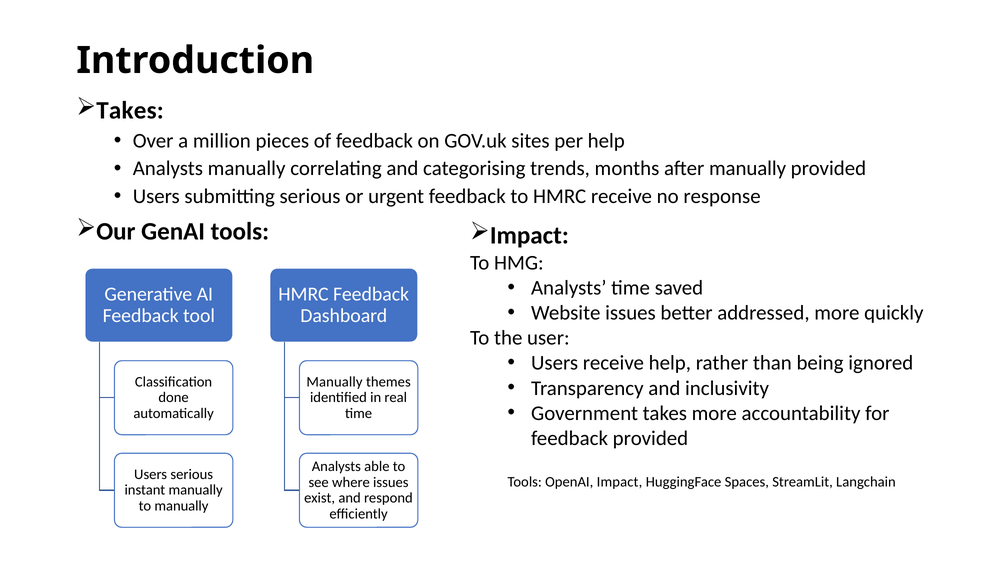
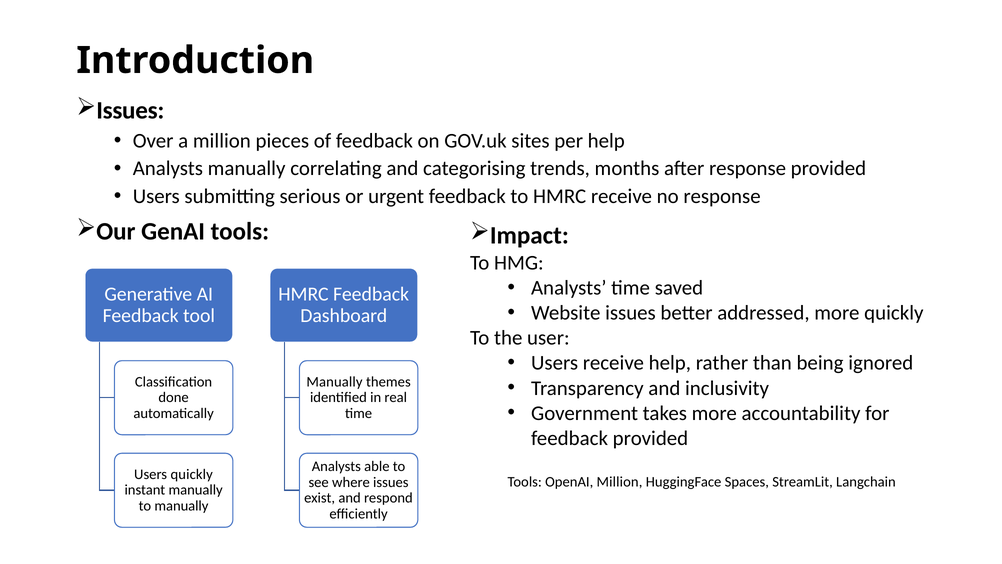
Takes at (130, 111): Takes -> Issues
after manually: manually -> response
Users serious: serious -> quickly
OpenAI Impact: Impact -> Million
